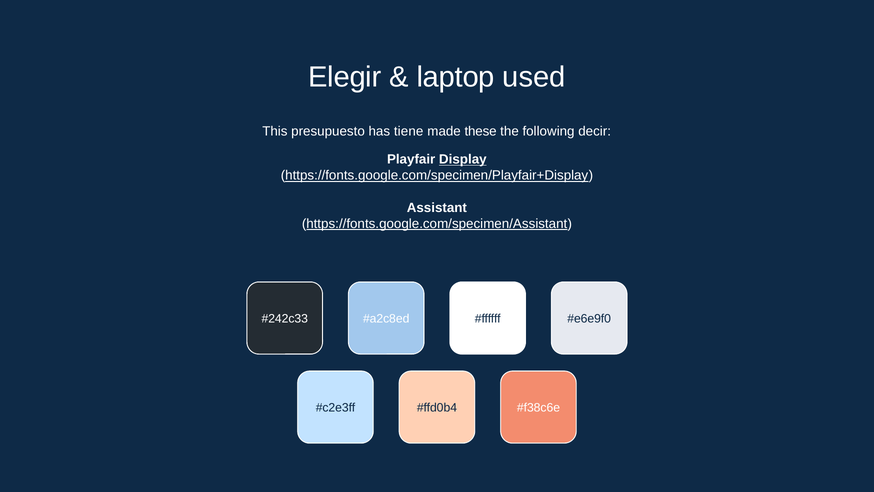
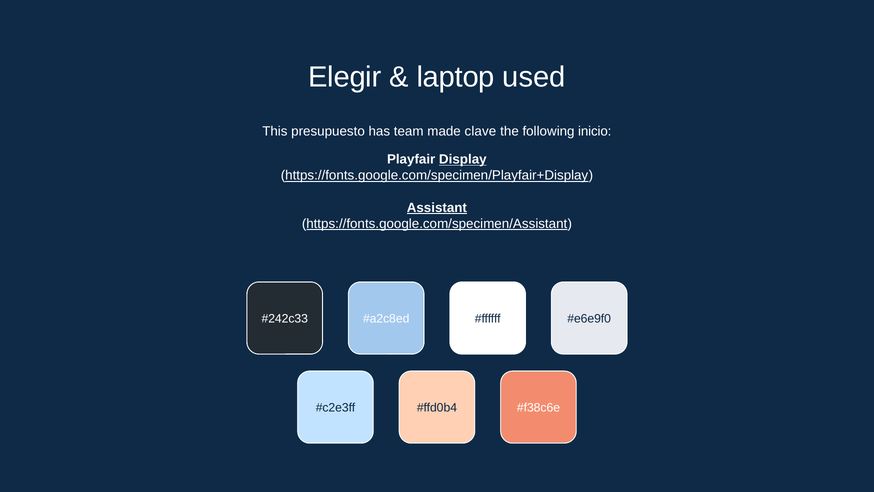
tiene: tiene -> team
these: these -> clave
decir: decir -> inicio
Assistant underline: none -> present
